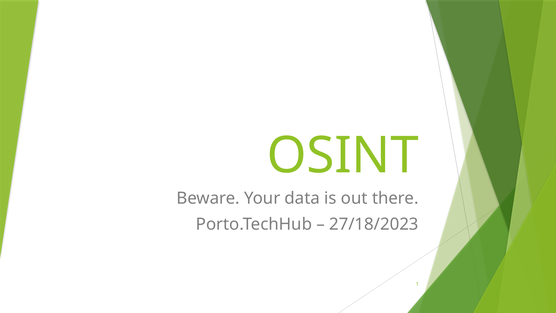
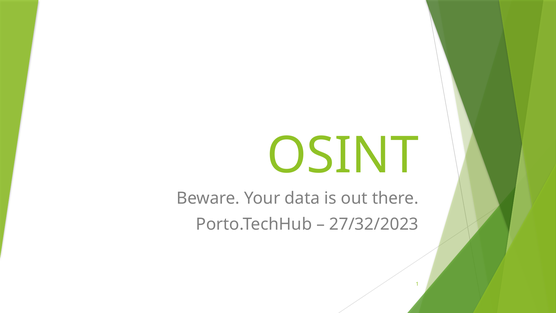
27/18/2023: 27/18/2023 -> 27/32/2023
